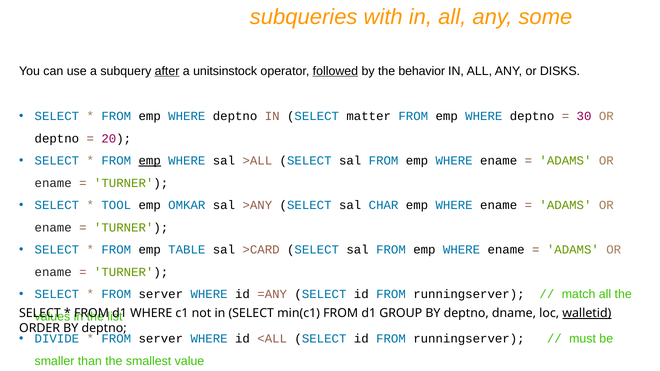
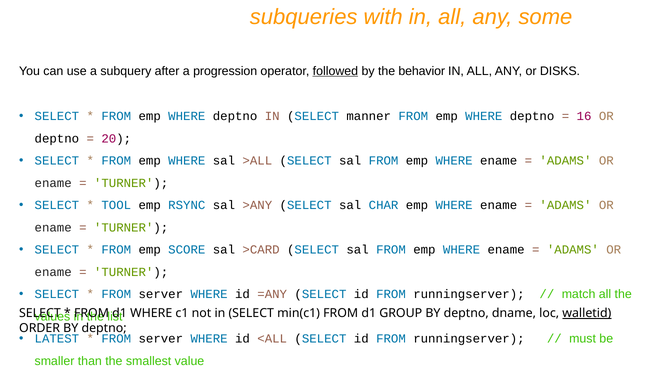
after underline: present -> none
unitsinstock: unitsinstock -> progression
matter: matter -> manner
30: 30 -> 16
emp at (150, 161) underline: present -> none
OMKAR: OMKAR -> RSYNC
TABLE: TABLE -> SCORE
DIVIDE: DIVIDE -> LATEST
